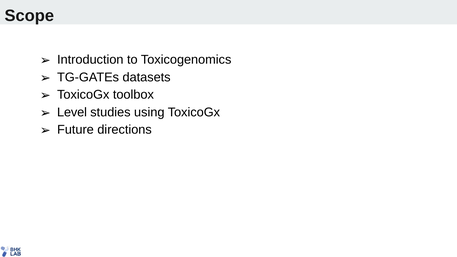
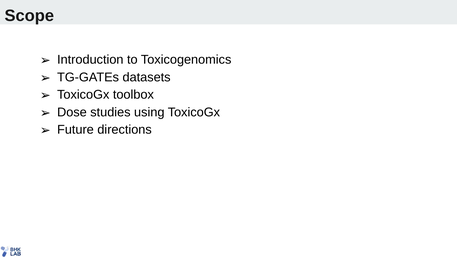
Level: Level -> Dose
